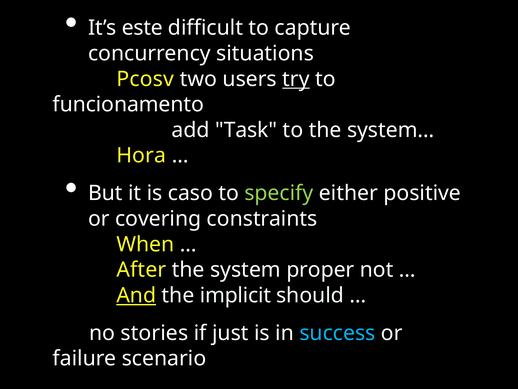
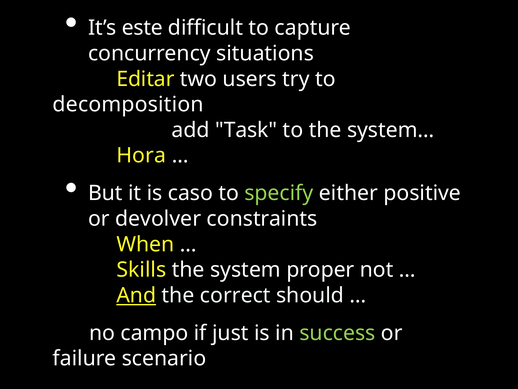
Pcosv: Pcosv -> Editar
try underline: present -> none
funcionamento: funcionamento -> decomposition
covering: covering -> devolver
After: After -> Skills
implicit: implicit -> correct
stories: stories -> campo
success colour: light blue -> light green
